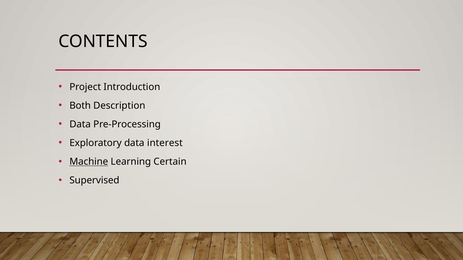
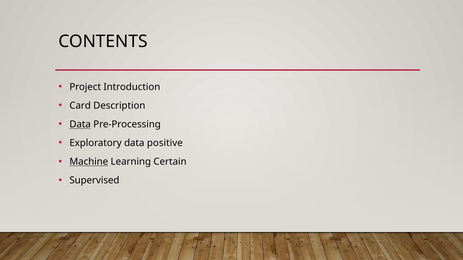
Both: Both -> Card
Data at (80, 125) underline: none -> present
interest: interest -> positive
